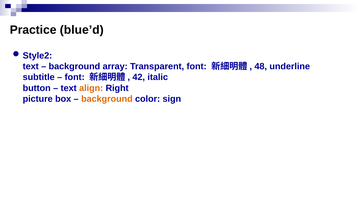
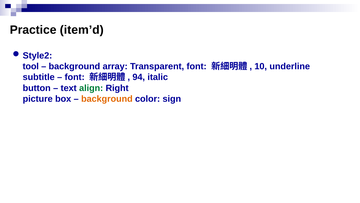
blue’d: blue’d -> item’d
text at (31, 66): text -> tool
48: 48 -> 10
42: 42 -> 94
align colour: orange -> green
